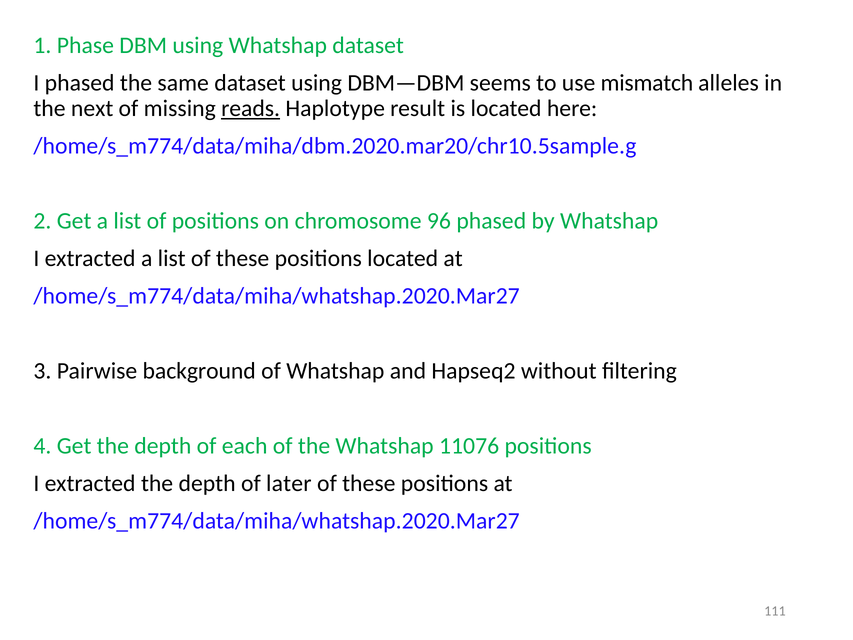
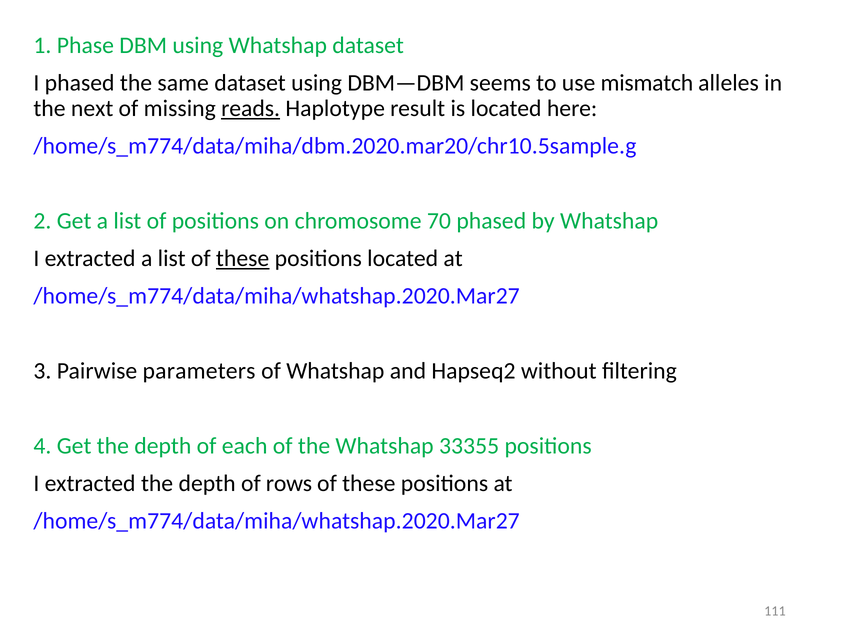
96: 96 -> 70
these at (243, 258) underline: none -> present
background: background -> parameters
11076: 11076 -> 33355
later: later -> rows
